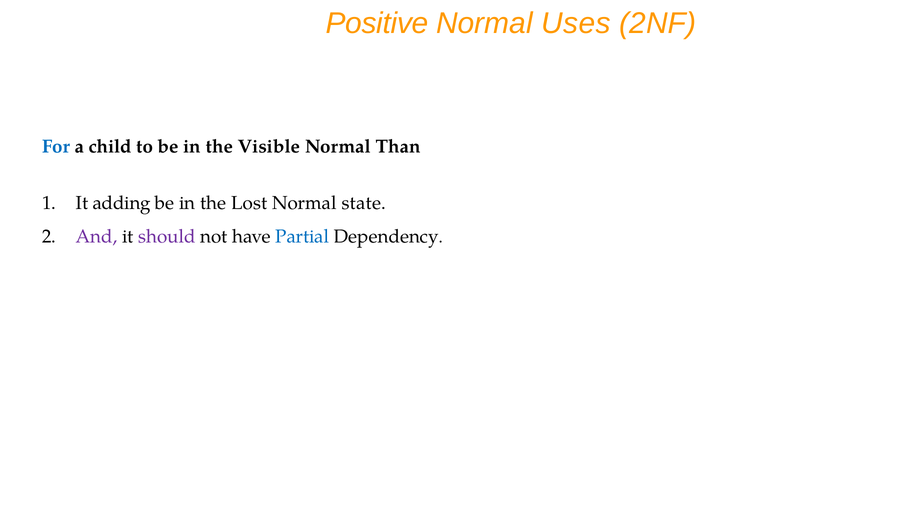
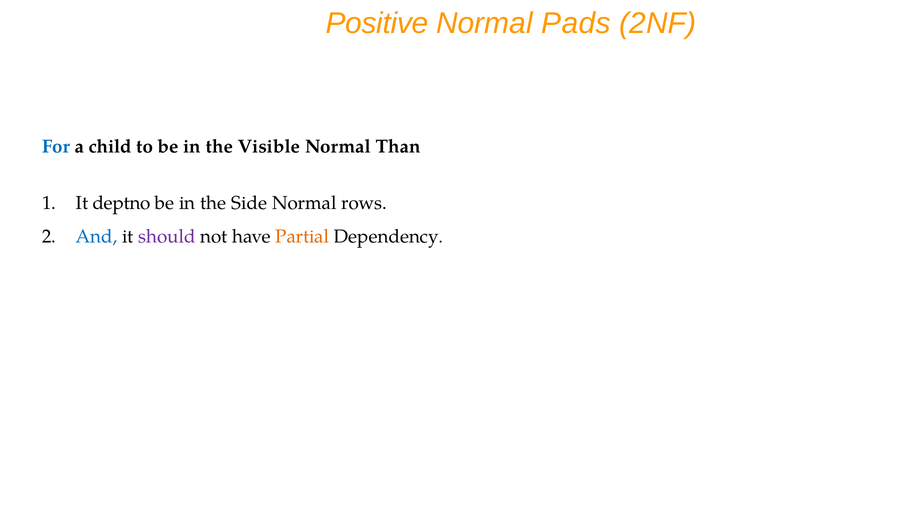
Uses: Uses -> Pads
adding: adding -> deptno
Lost: Lost -> Side
state: state -> rows
And colour: purple -> blue
Partial colour: blue -> orange
